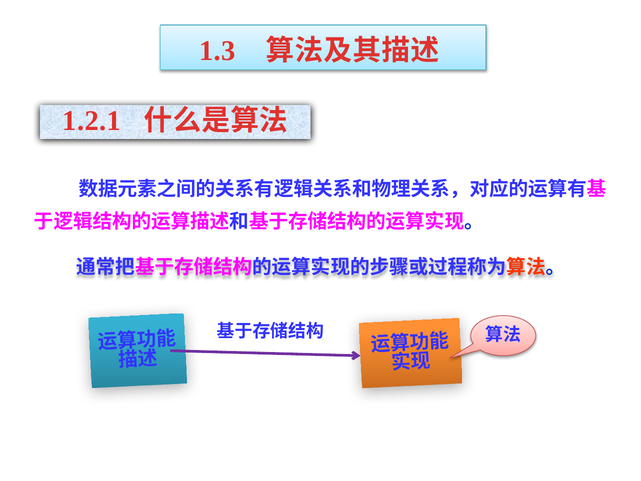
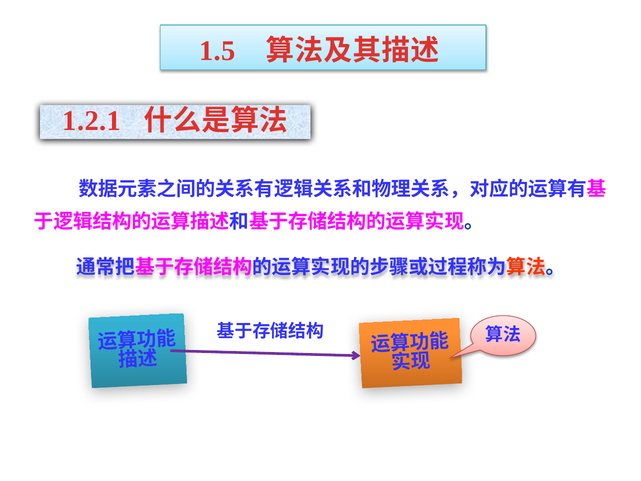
1.3: 1.3 -> 1.5
